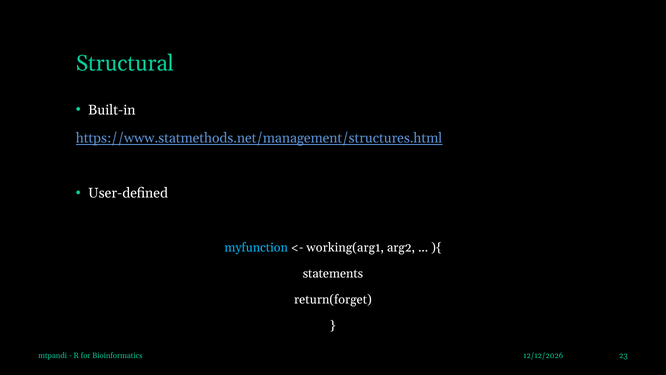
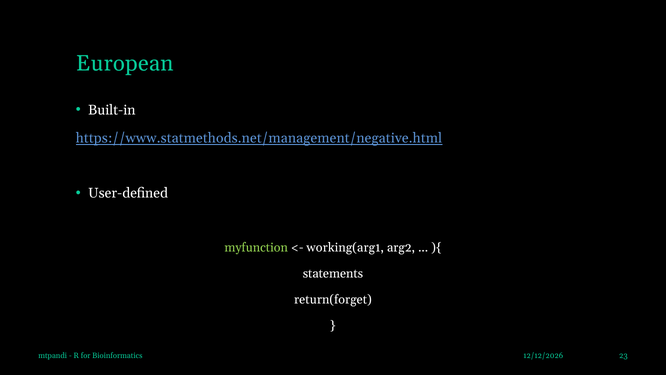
Structural: Structural -> European
https://www.statmethods.net/management/structures.html: https://www.statmethods.net/management/structures.html -> https://www.statmethods.net/management/negative.html
myfunction colour: light blue -> light green
